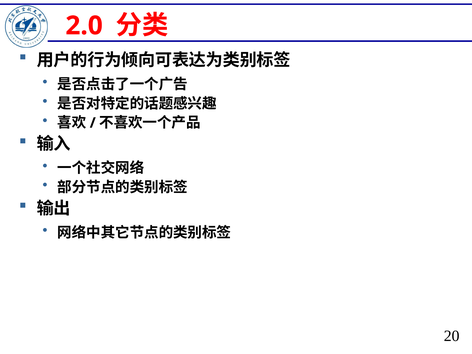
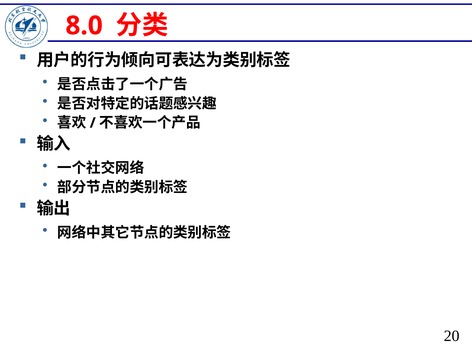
2.0: 2.0 -> 8.0
